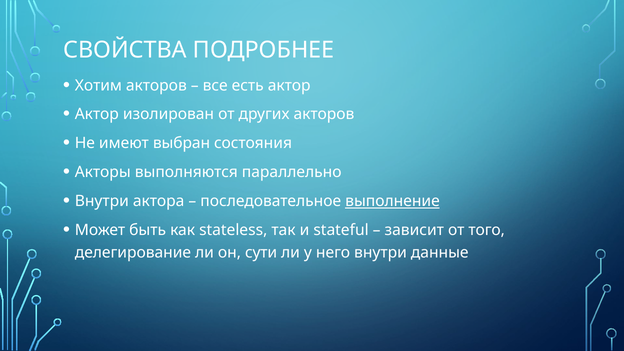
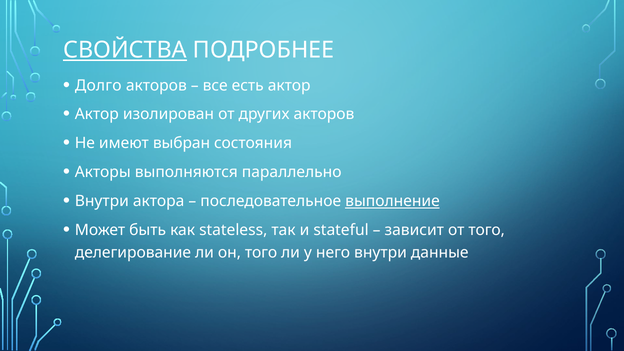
СВОЙСТВА underline: none -> present
Хотим: Хотим -> Долго
он сути: сути -> того
